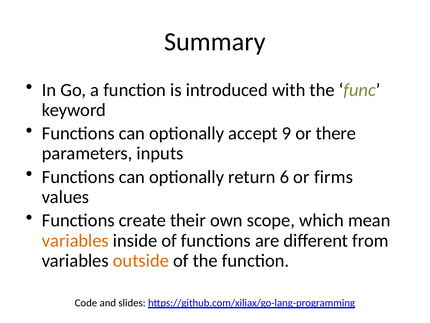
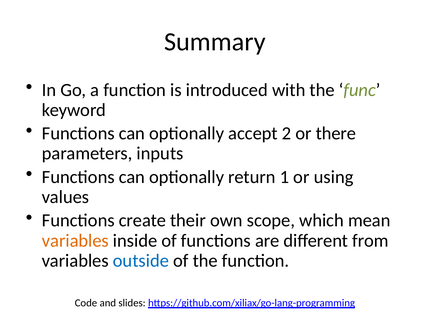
9: 9 -> 2
6: 6 -> 1
firms: firms -> using
outside colour: orange -> blue
